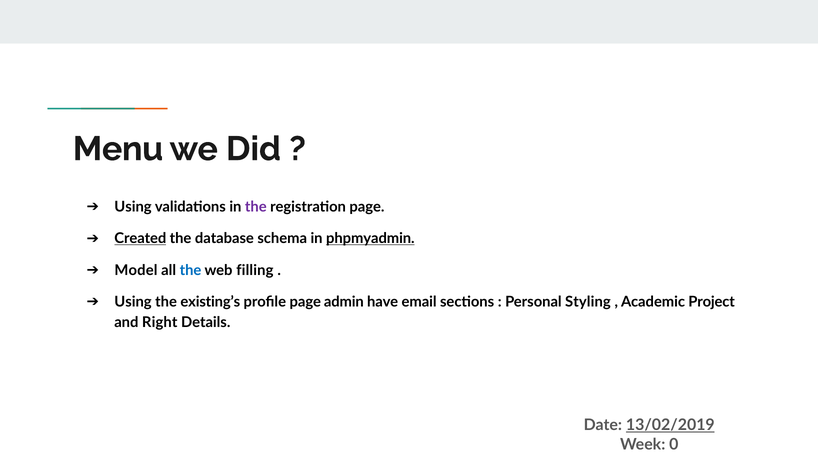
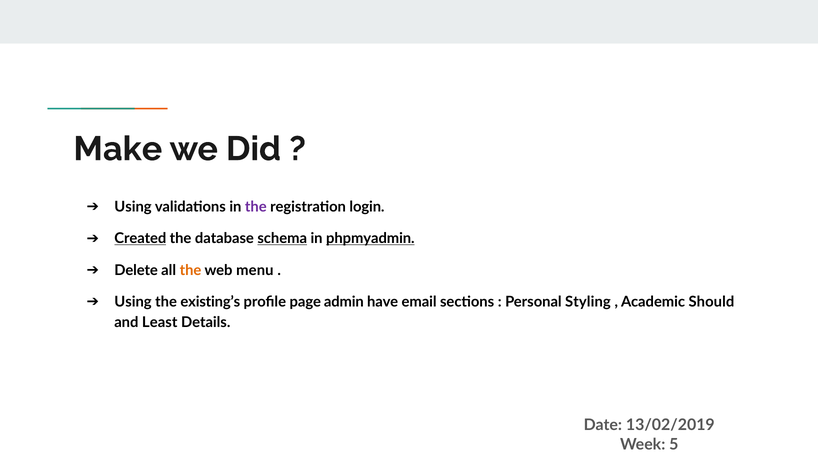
Menu: Menu -> Make
registration page: page -> login
schema underline: none -> present
Model: Model -> Delete
the at (190, 270) colour: blue -> orange
filling: filling -> menu
Project: Project -> Should
Right: Right -> Least
13/02/2019 underline: present -> none
0: 0 -> 5
